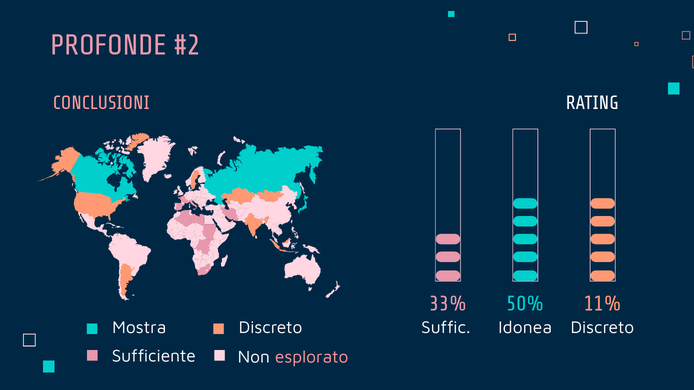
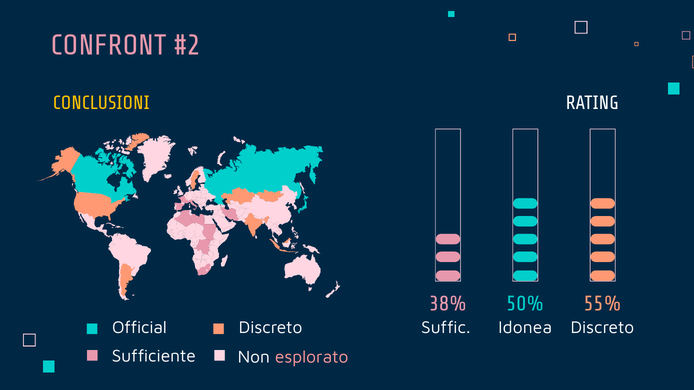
PROFONDE: PROFONDE -> CONFRONT
CONCLUSIONI colour: pink -> yellow
33%: 33% -> 38%
11%: 11% -> 55%
Mostra: Mostra -> Official
